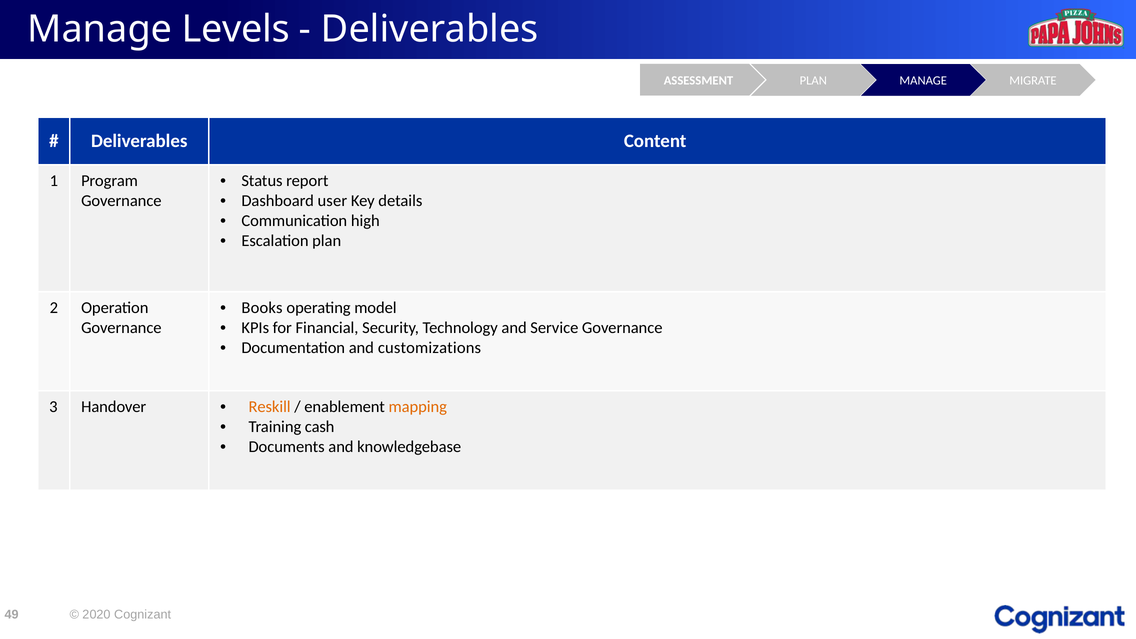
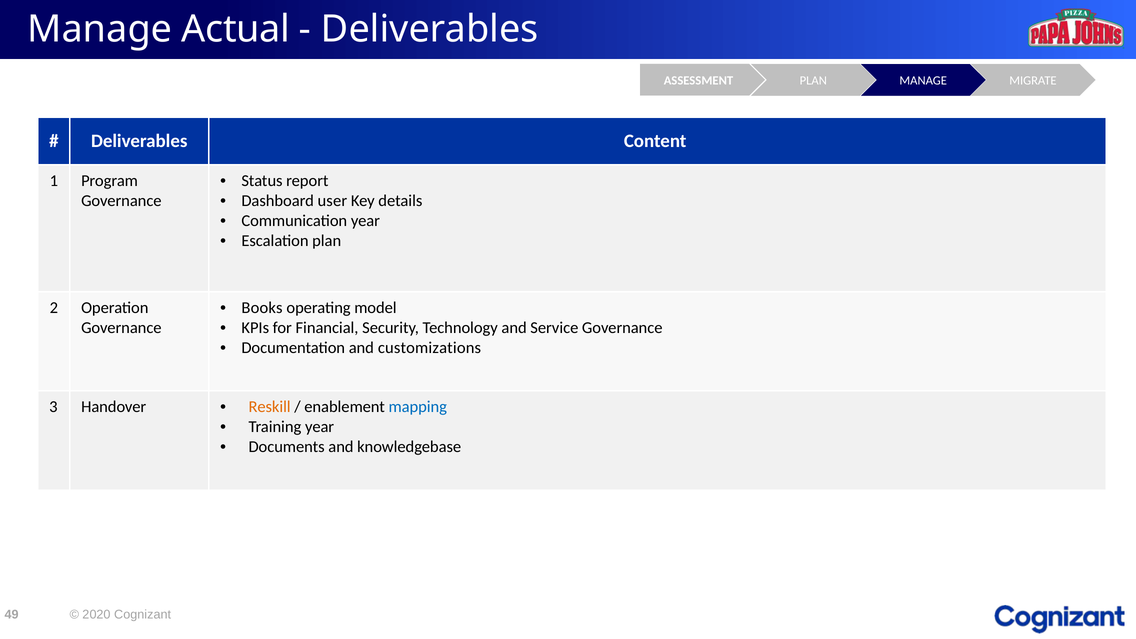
Levels: Levels -> Actual
Communication high: high -> year
mapping colour: orange -> blue
Training cash: cash -> year
